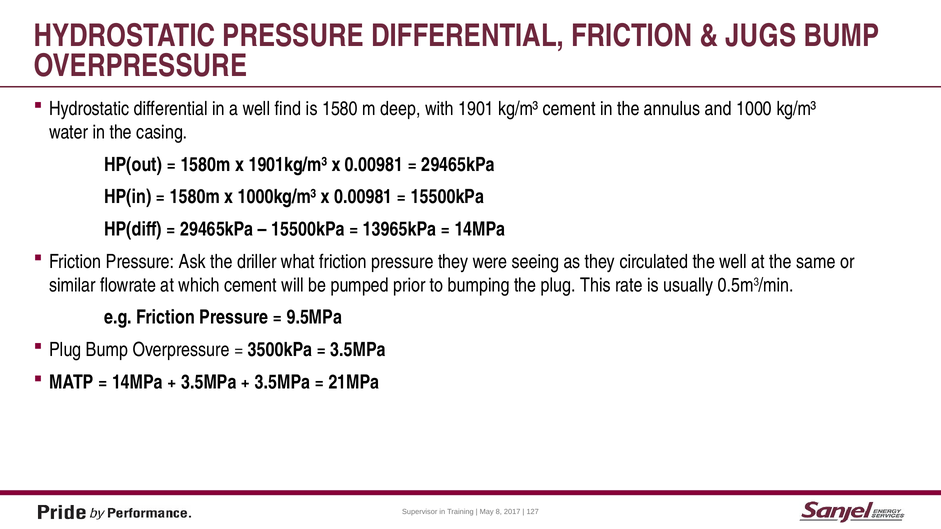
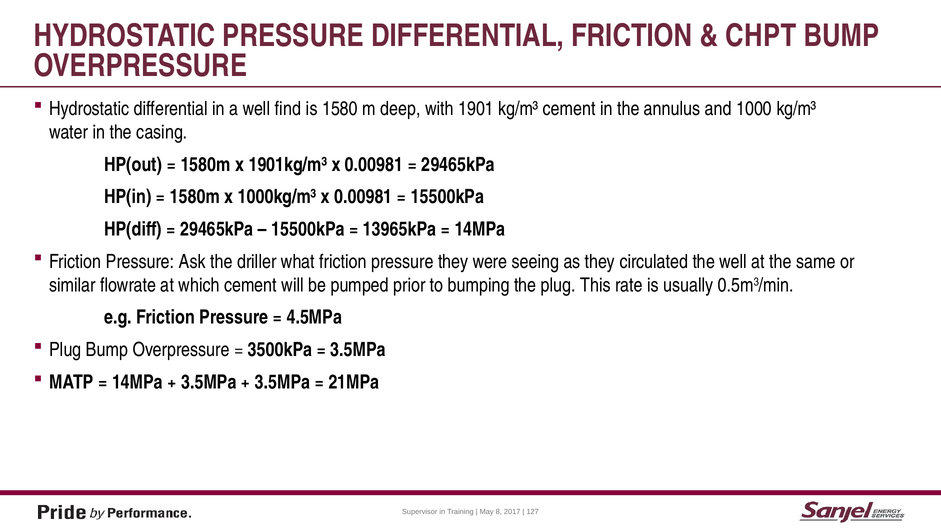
JUGS: JUGS -> CHPT
9.5MPa: 9.5MPa -> 4.5MPa
